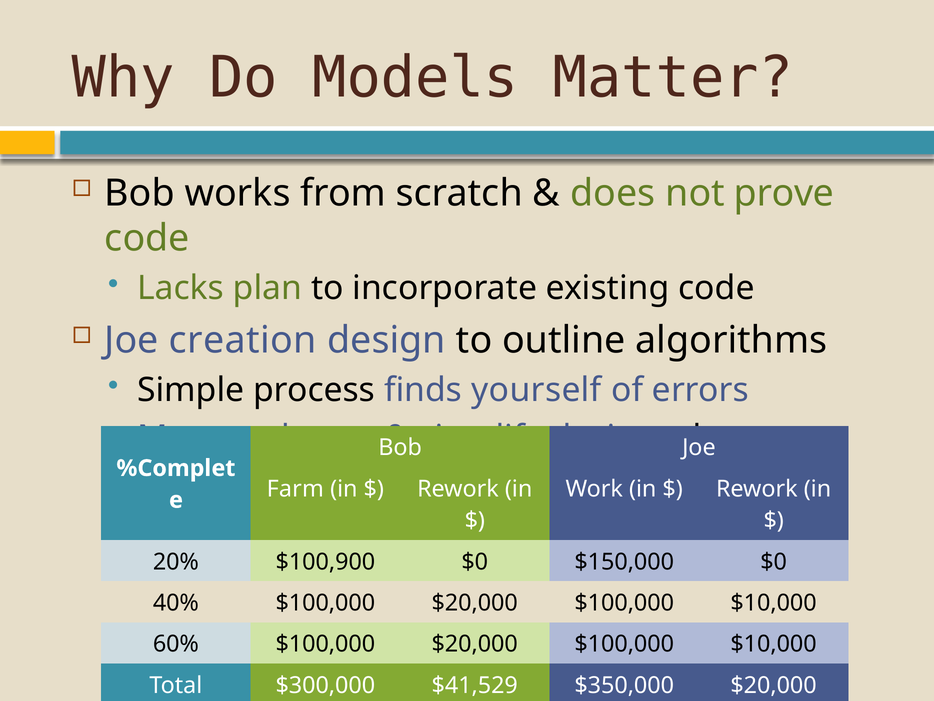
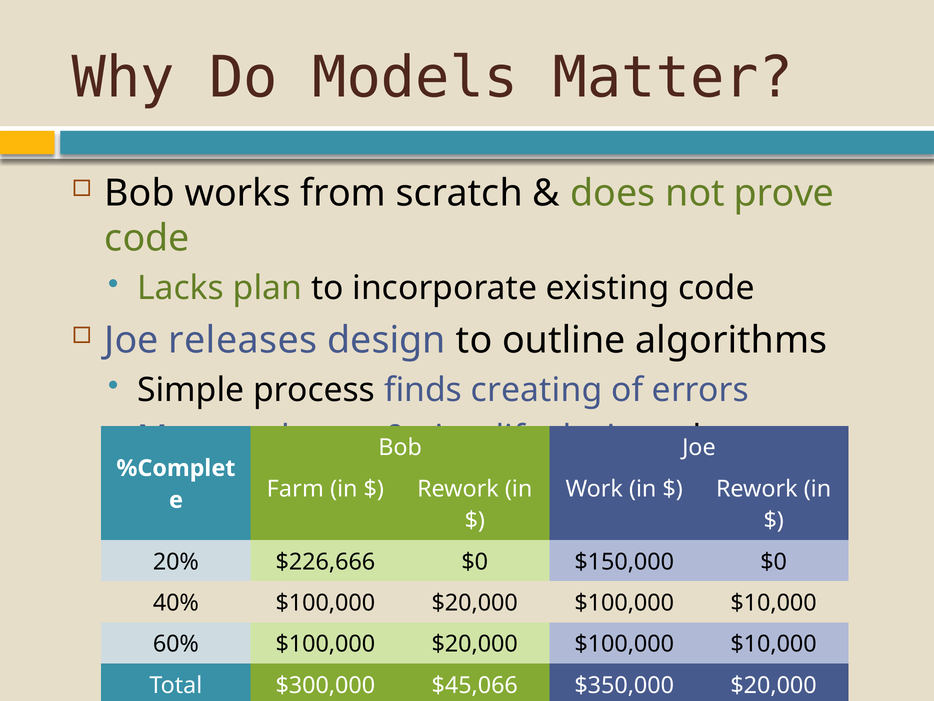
creation: creation -> releases
yourself: yourself -> creating
$100,900: $100,900 -> $226,666
$41,529: $41,529 -> $45,066
